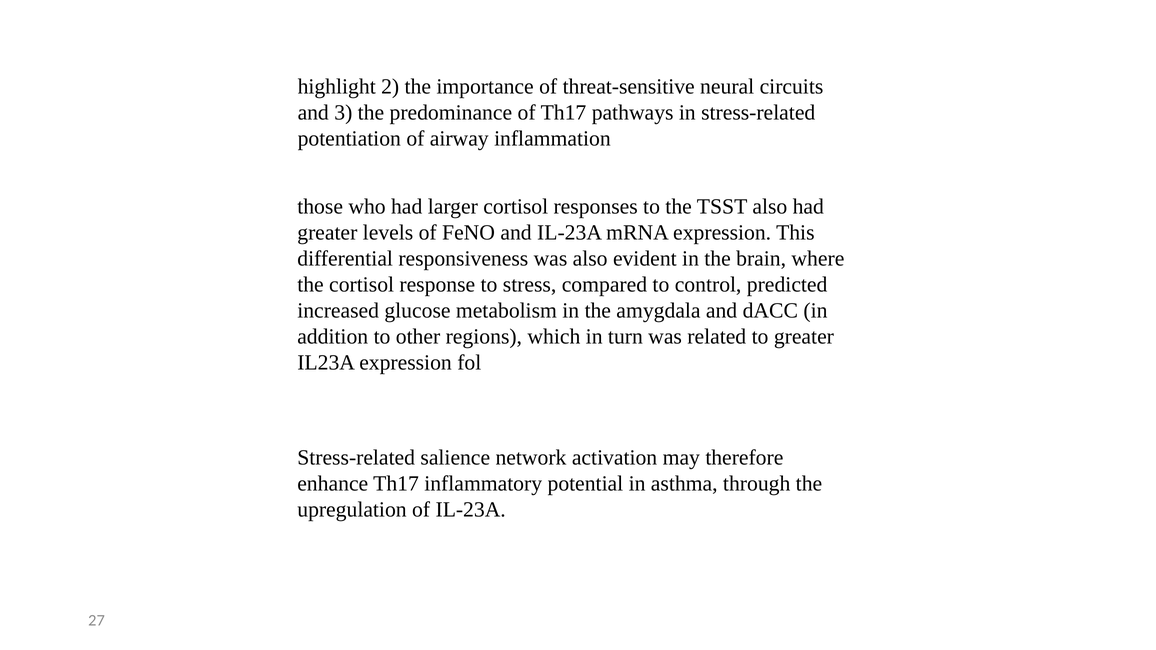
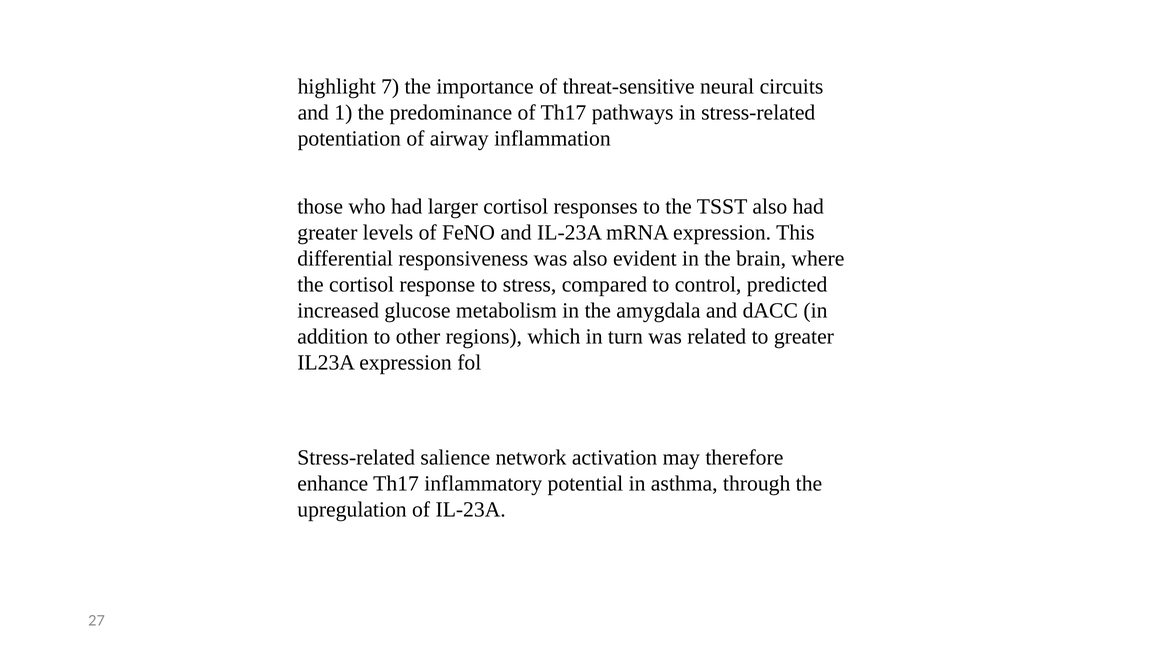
2: 2 -> 7
3: 3 -> 1
